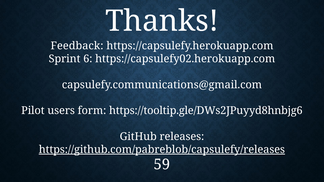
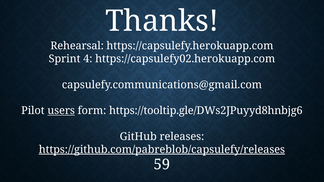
Feedback: Feedback -> Rehearsal
6: 6 -> 4
users underline: none -> present
